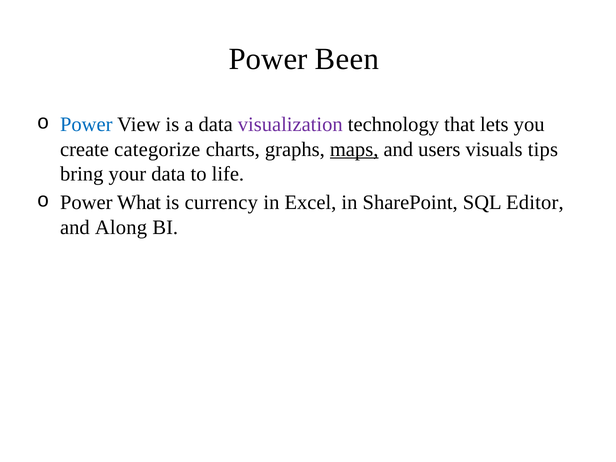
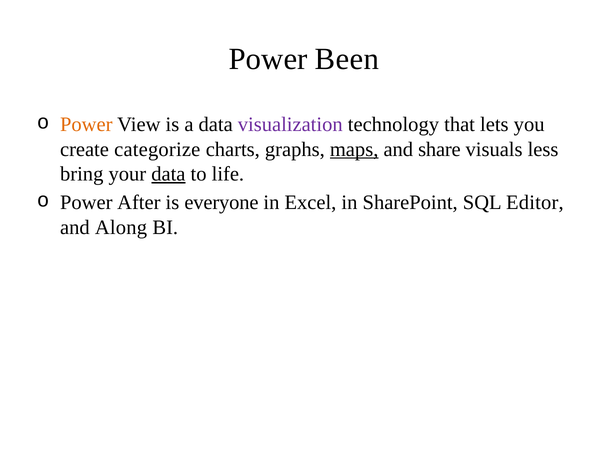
Power at (86, 125) colour: blue -> orange
users: users -> share
tips: tips -> less
data at (168, 174) underline: none -> present
What: What -> After
currency: currency -> everyone
